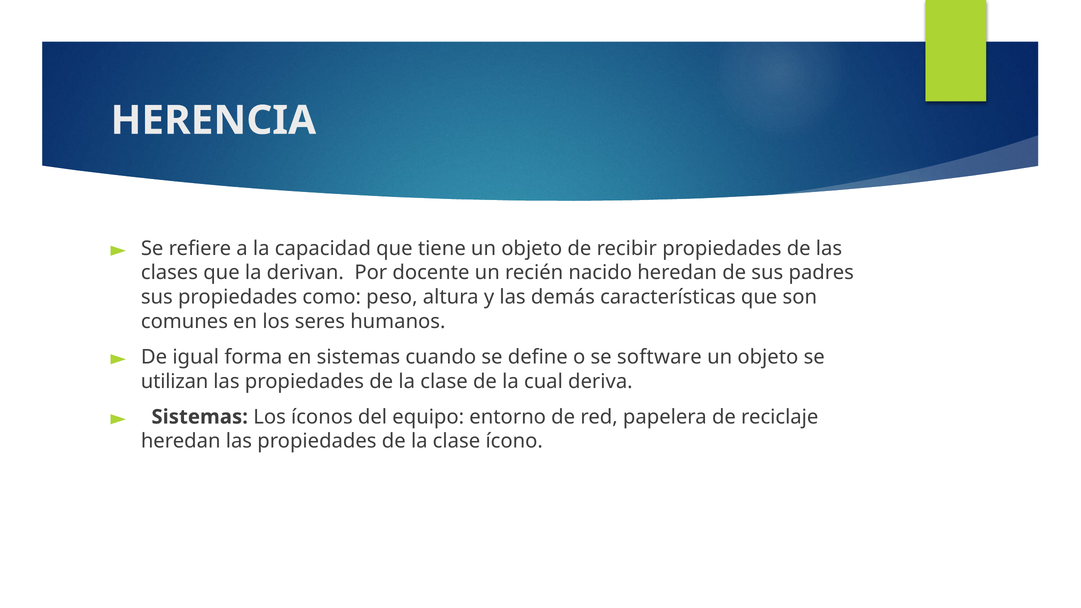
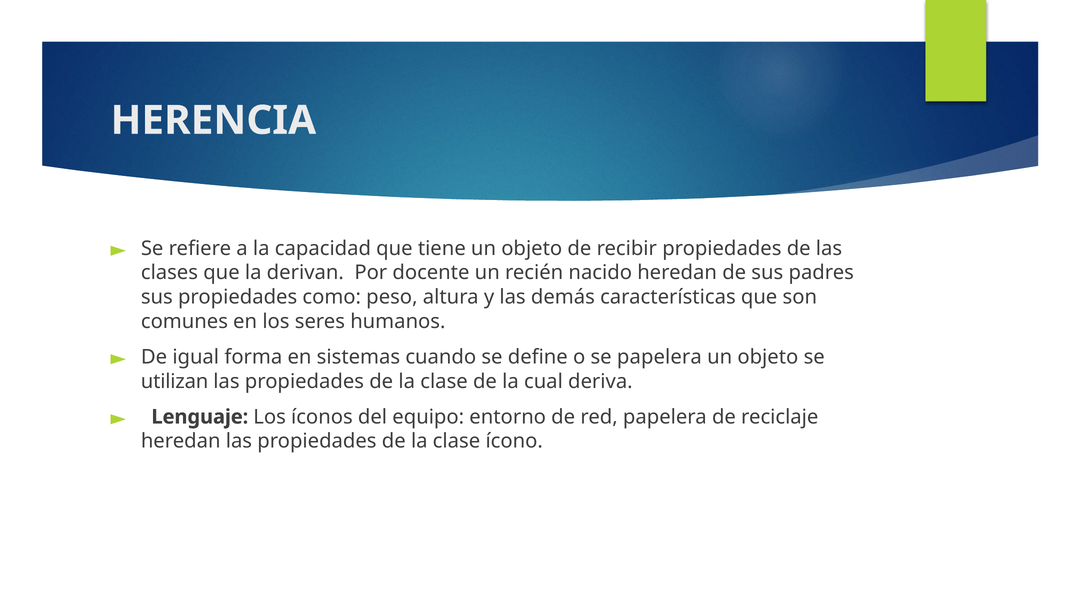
se software: software -> papelera
Sistemas at (200, 417): Sistemas -> Lenguaje
